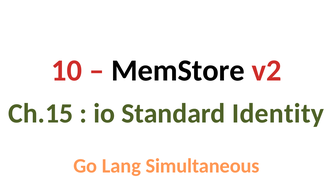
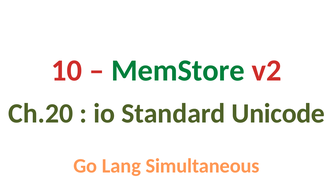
MemStore colour: black -> green
Ch.15: Ch.15 -> Ch.20
Identity: Identity -> Unicode
